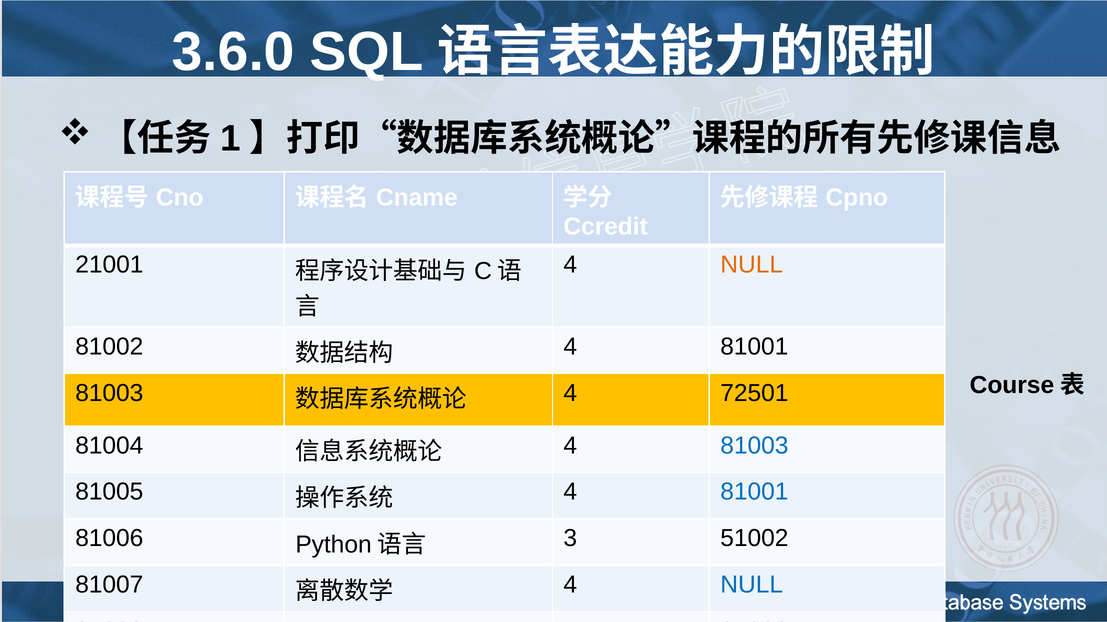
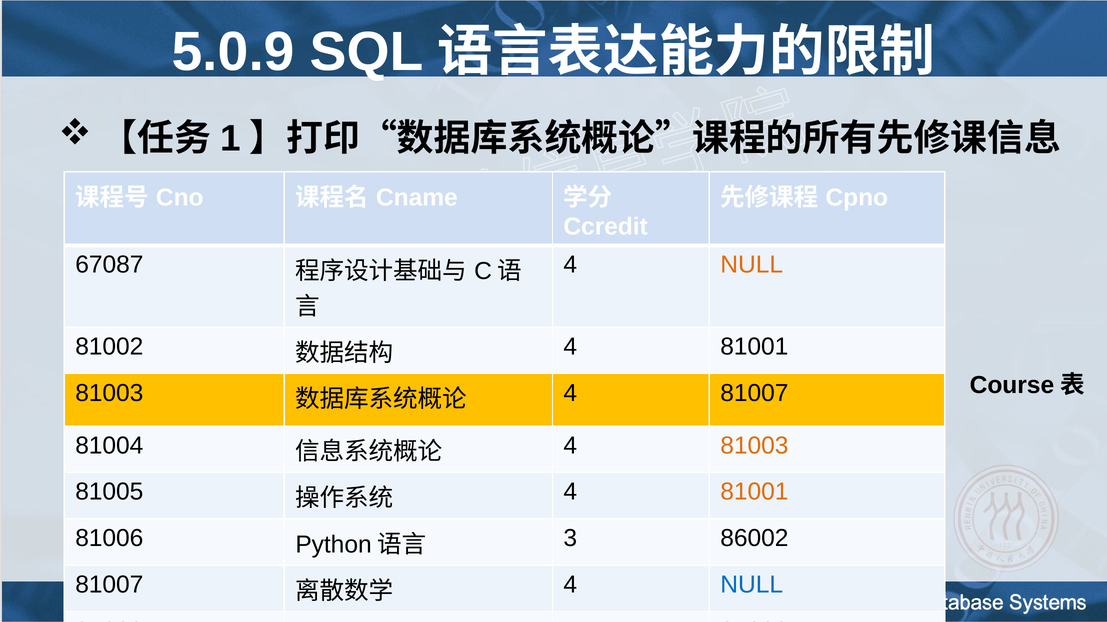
3.6.0: 3.6.0 -> 5.0.9
21001: 21001 -> 67087
4 72501: 72501 -> 81007
81003 at (754, 446) colour: blue -> orange
81001 at (754, 492) colour: blue -> orange
51002: 51002 -> 86002
